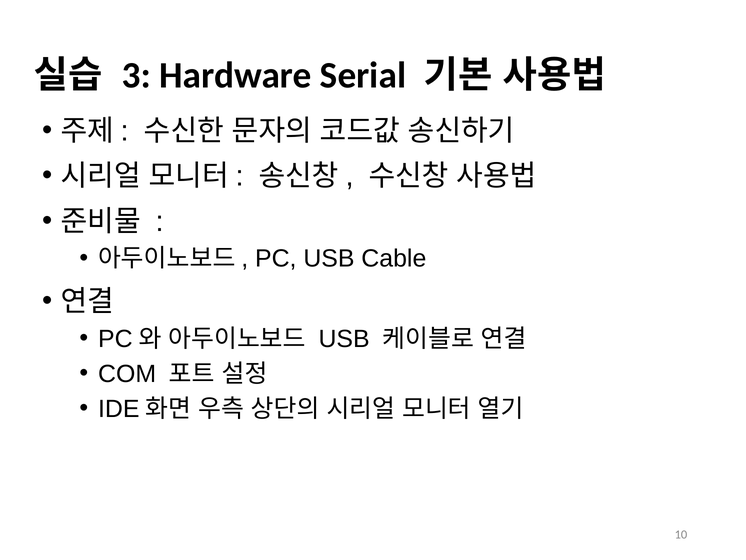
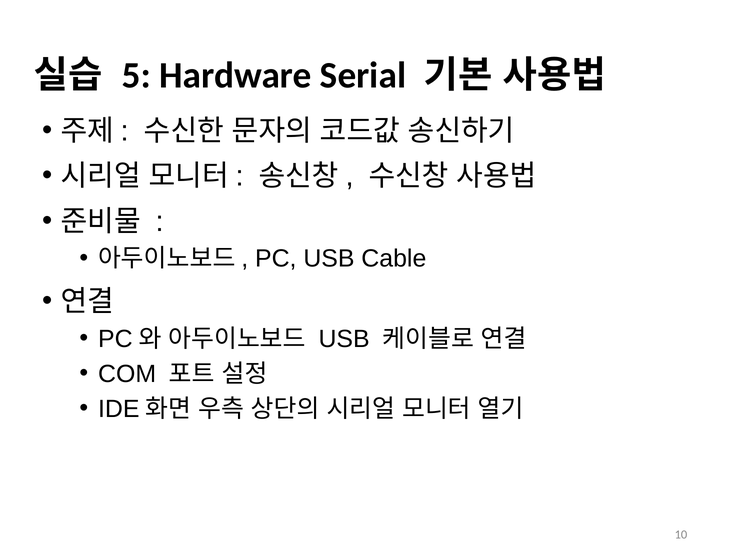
3: 3 -> 5
